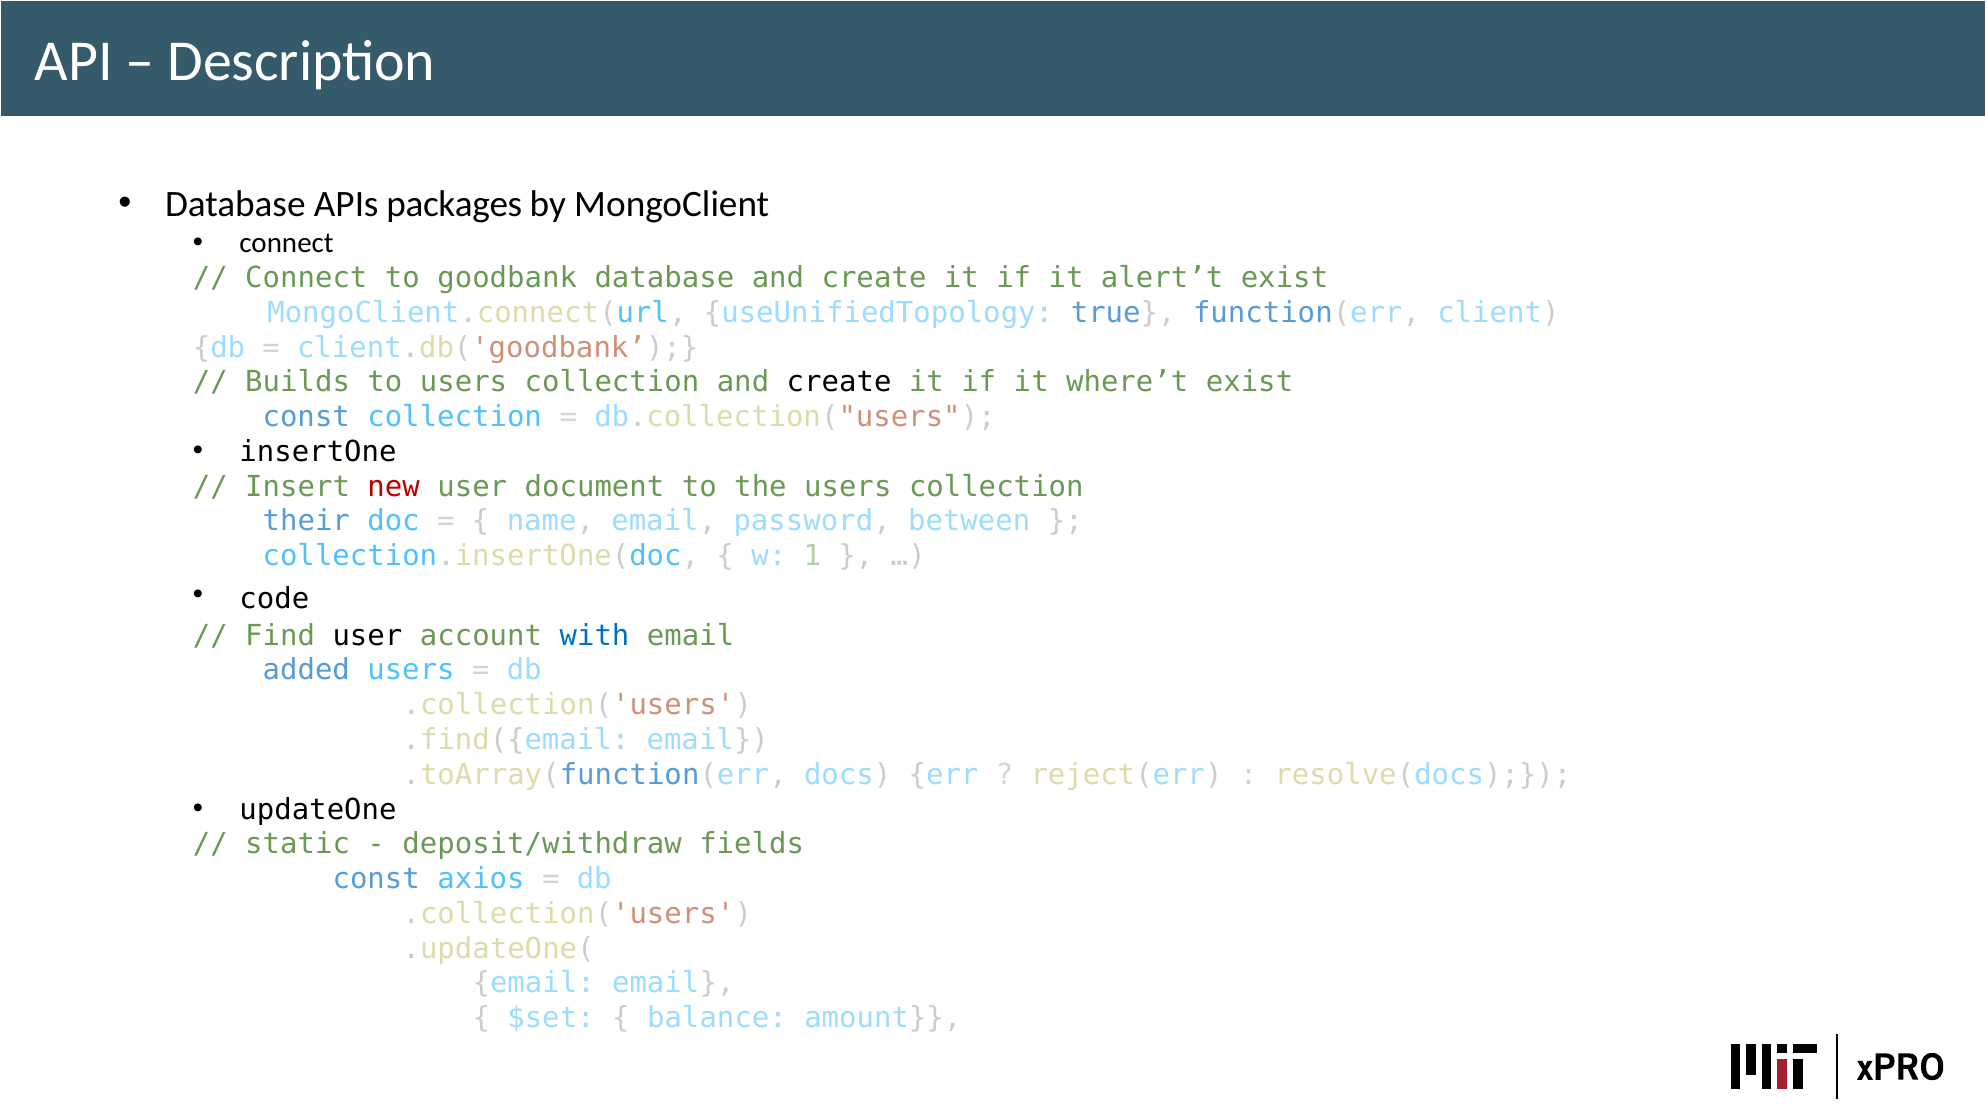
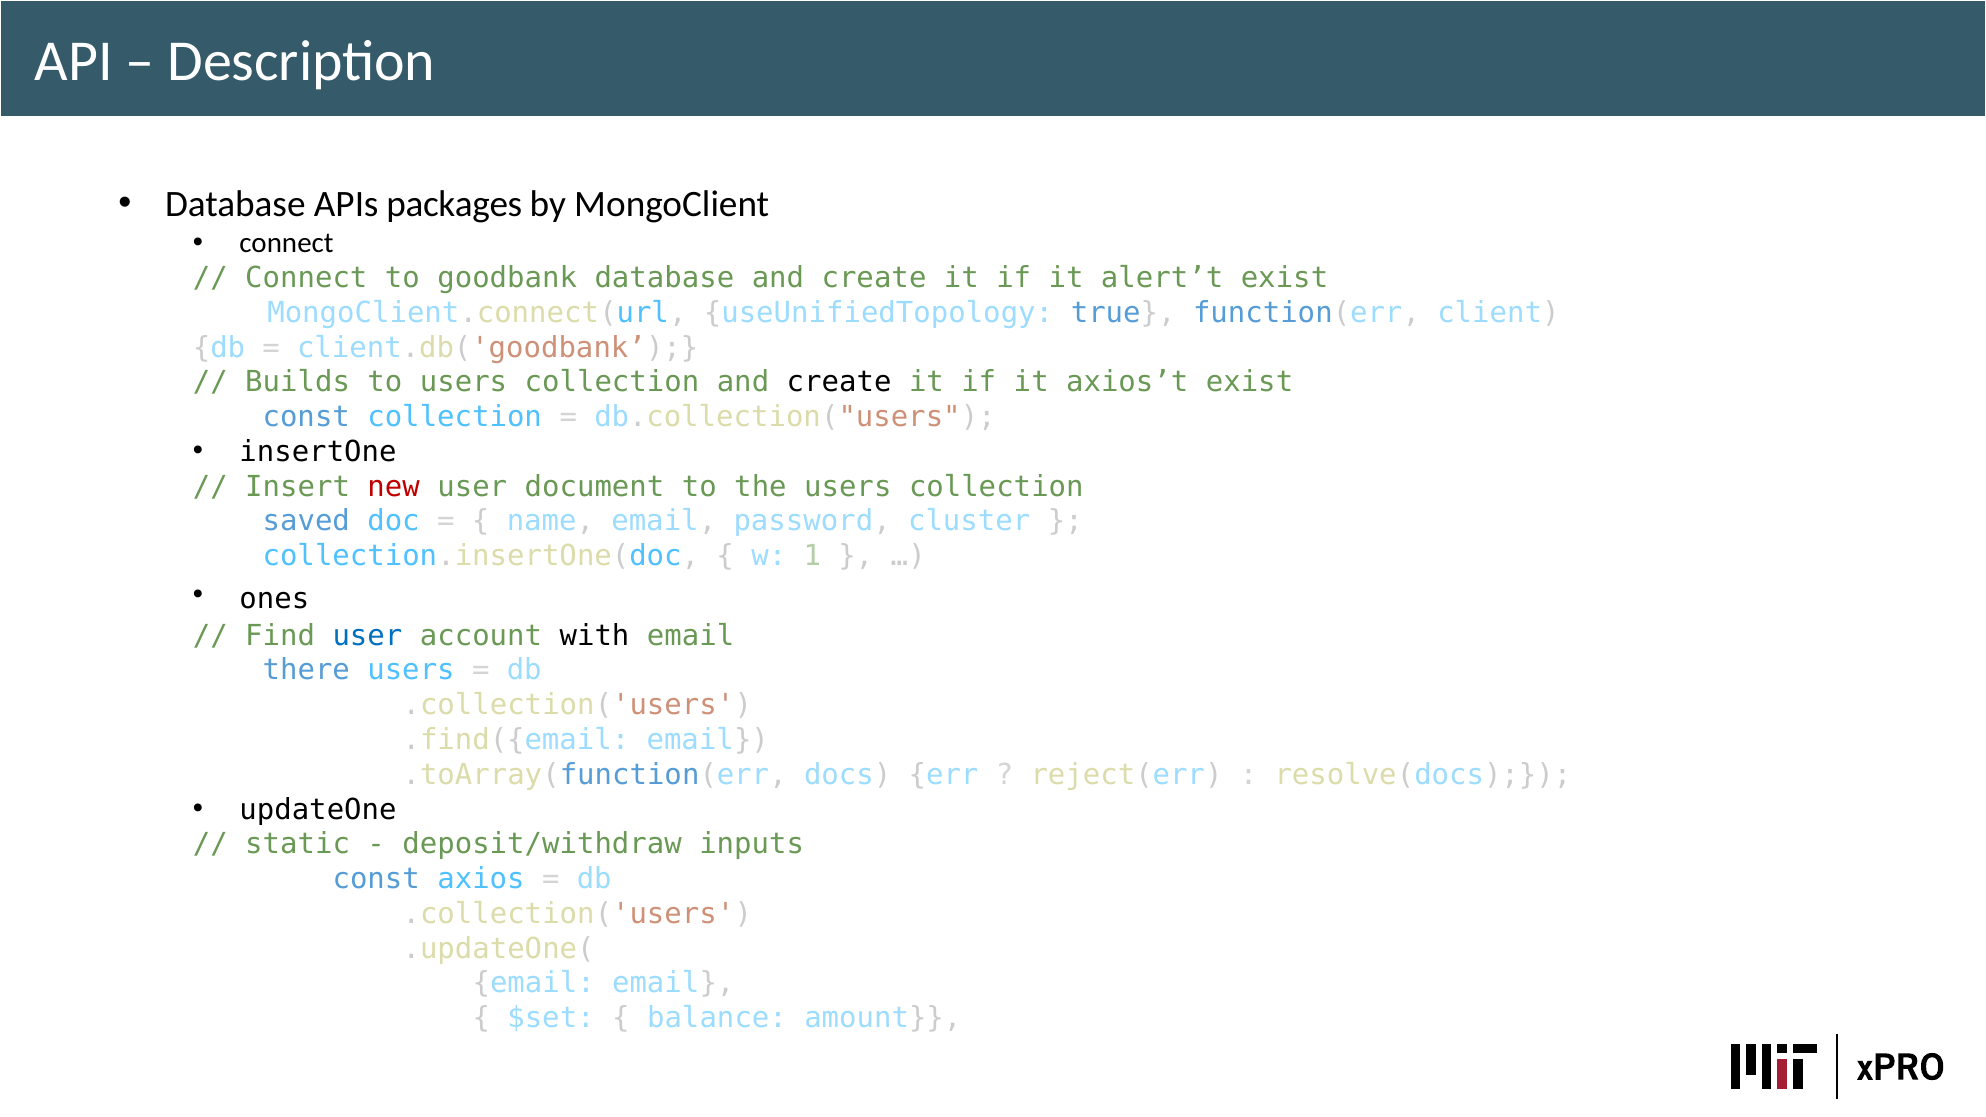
where’t: where’t -> axios’t
their: their -> saved
between: between -> cluster
code: code -> ones
user at (367, 636) colour: black -> blue
with colour: blue -> black
added: added -> there
fields: fields -> inputs
